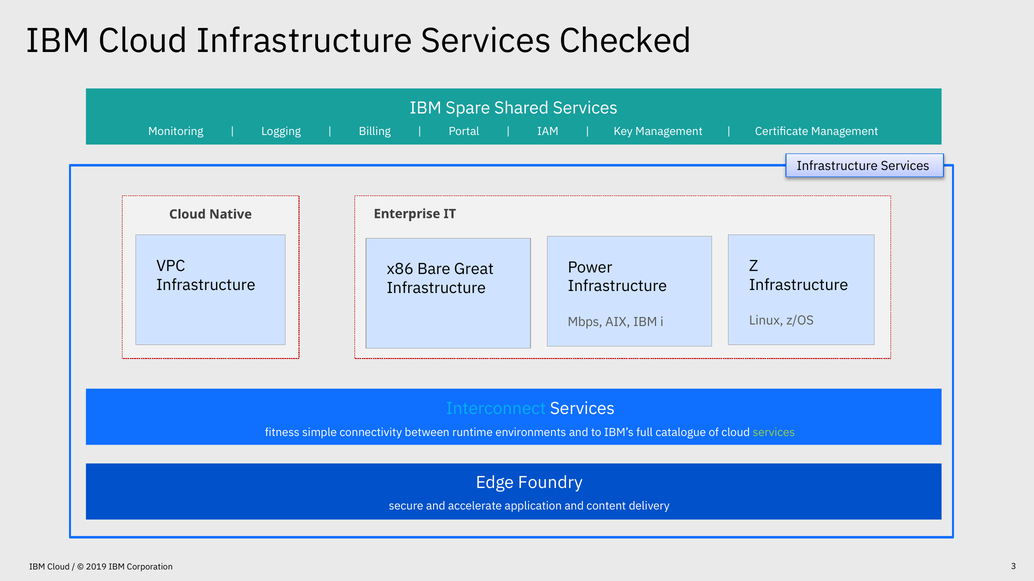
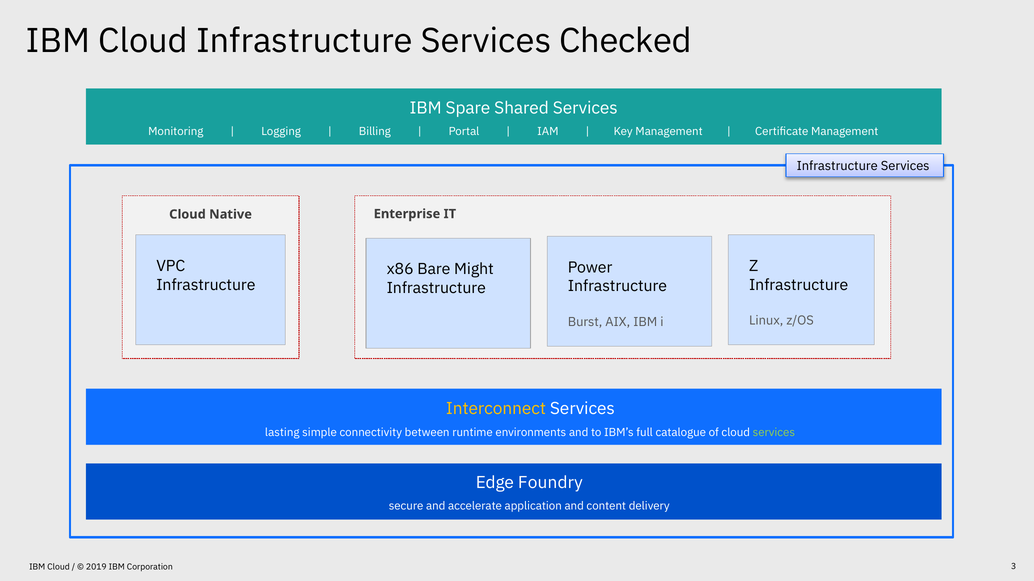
Great: Great -> Might
Mbps: Mbps -> Burst
Interconnect colour: light blue -> yellow
fitness: fitness -> lasting
